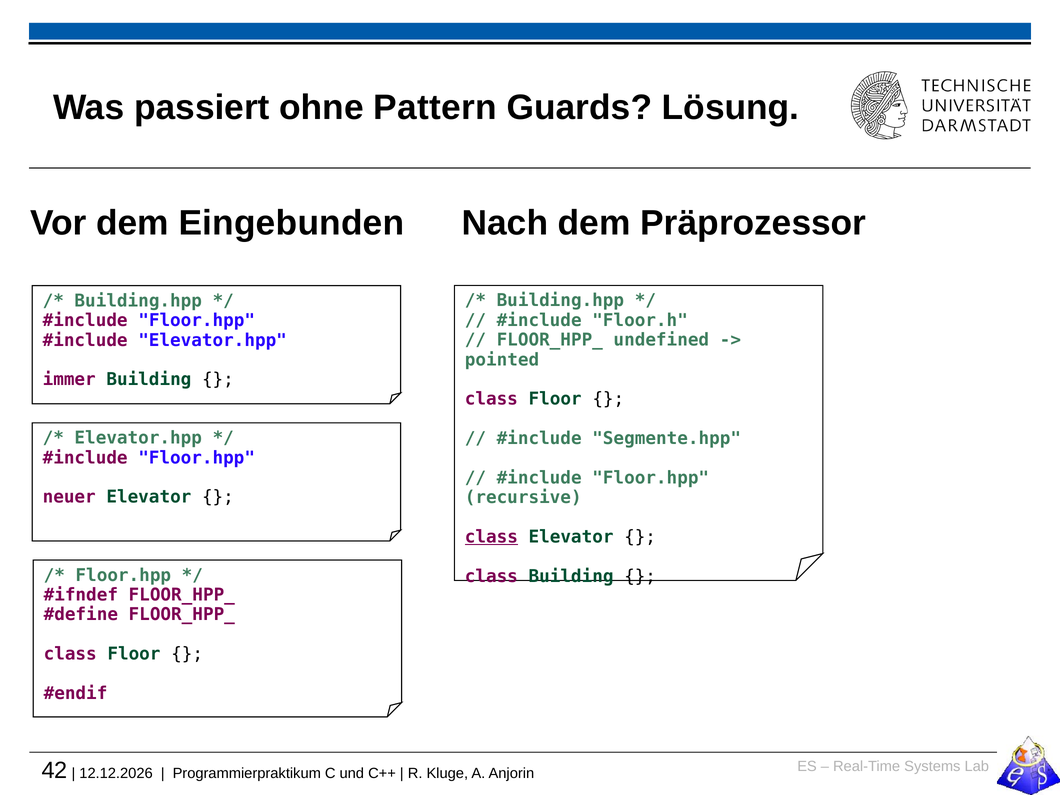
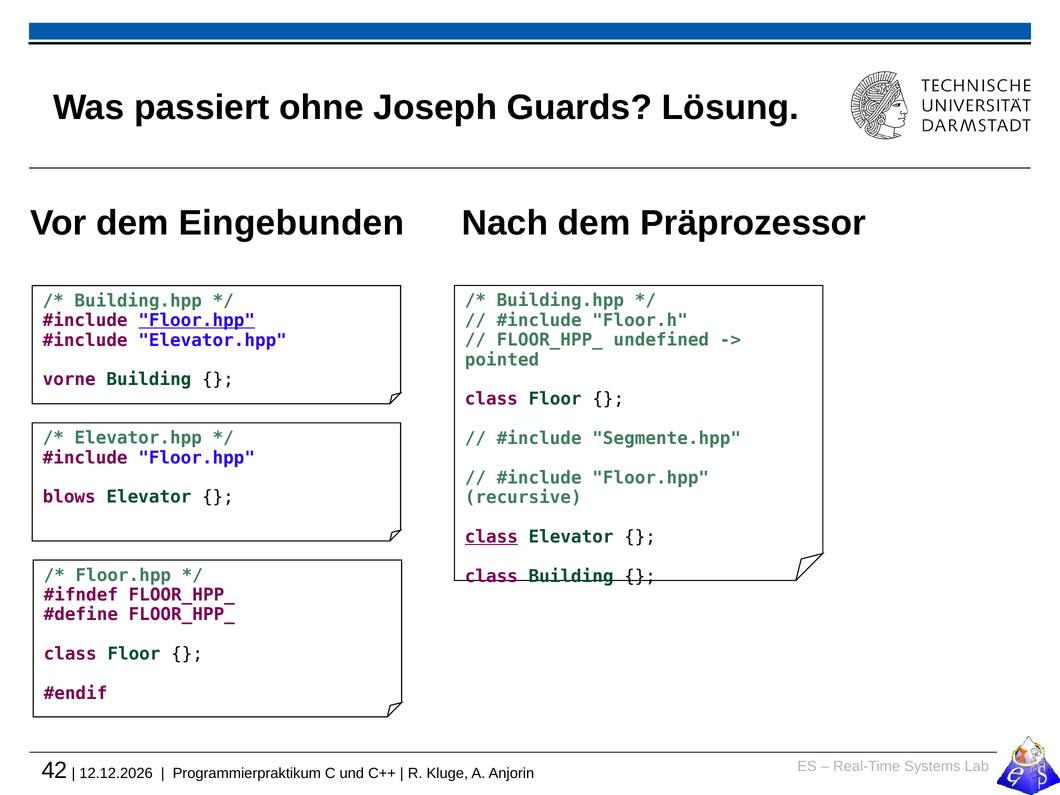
Pattern: Pattern -> Joseph
Floor.hpp at (197, 321) underline: none -> present
immer: immer -> vorne
neuer: neuer -> blows
